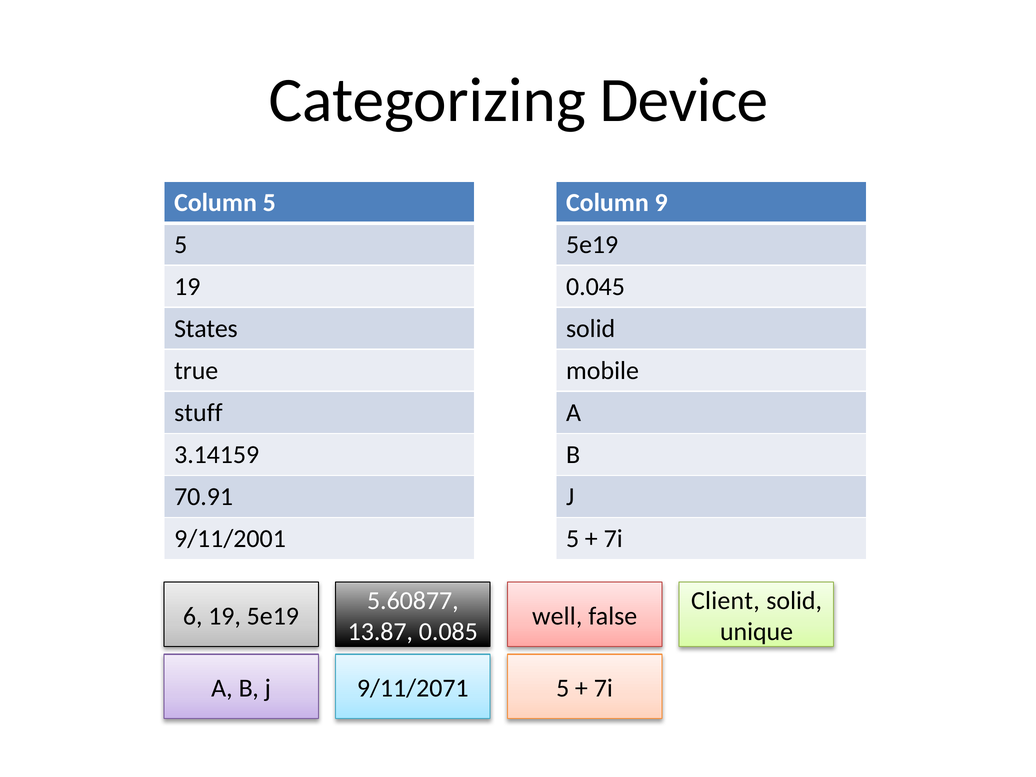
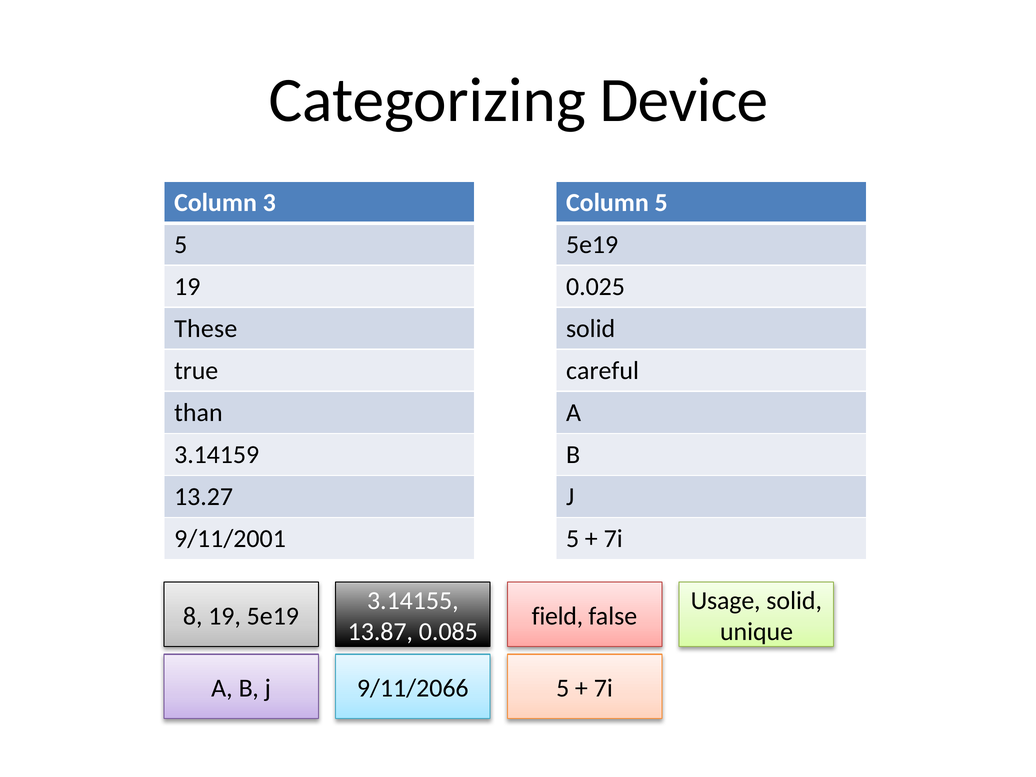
Column 5: 5 -> 3
Column 9: 9 -> 5
0.045: 0.045 -> 0.025
States: States -> These
mobile: mobile -> careful
stuff: stuff -> than
70.91: 70.91 -> 13.27
5.60877: 5.60877 -> 3.14155
Client: Client -> Usage
6: 6 -> 8
well: well -> field
9/11/2071: 9/11/2071 -> 9/11/2066
